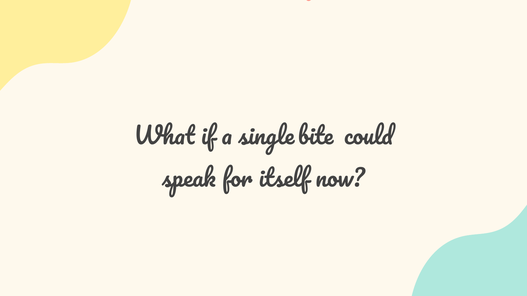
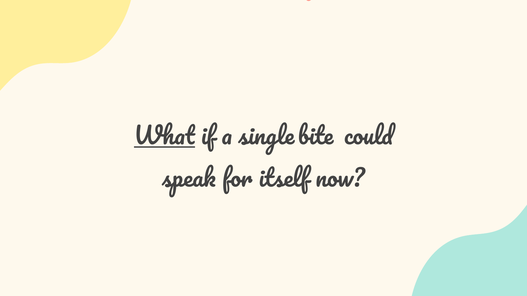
What underline: none -> present
